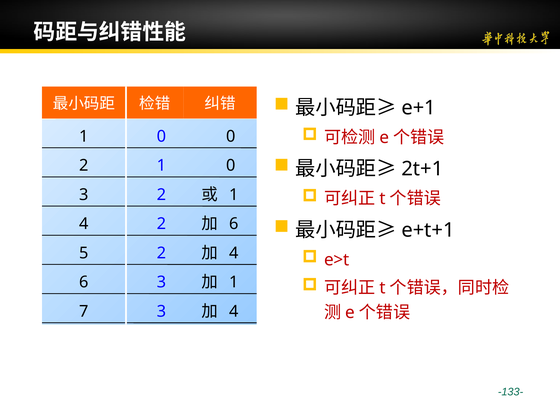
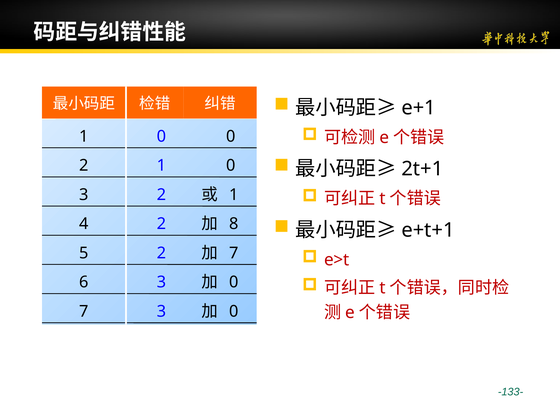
6 at (234, 224): 6 -> 8
4 at (234, 253): 4 -> 7
1 at (234, 282): 1 -> 0
4 at (234, 311): 4 -> 0
